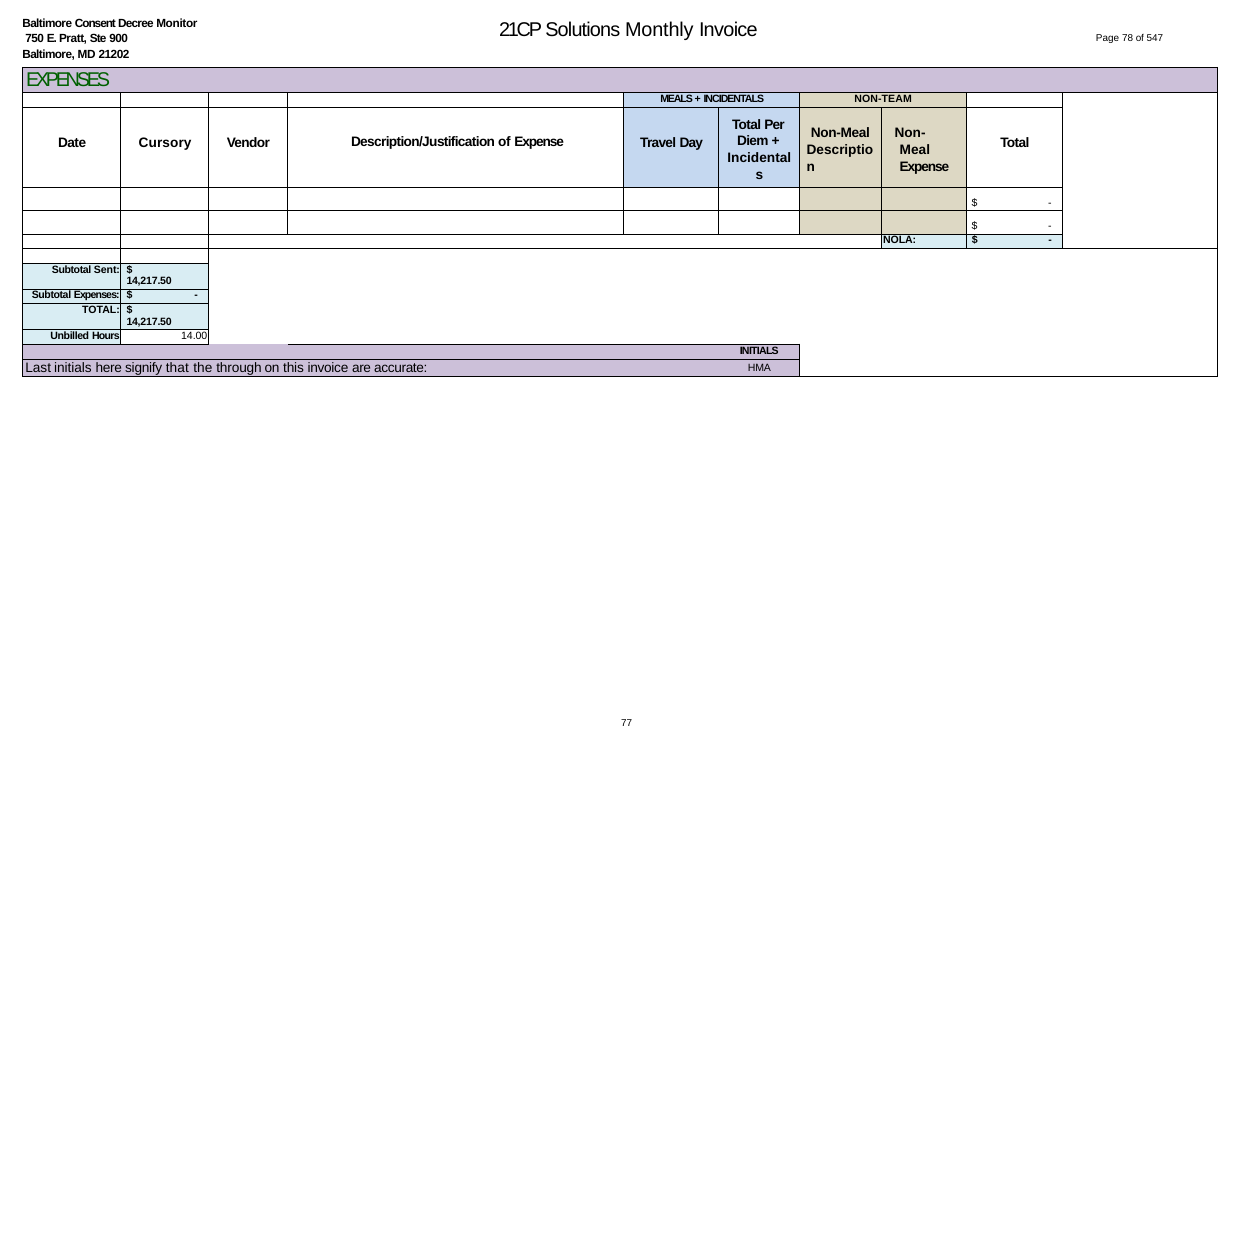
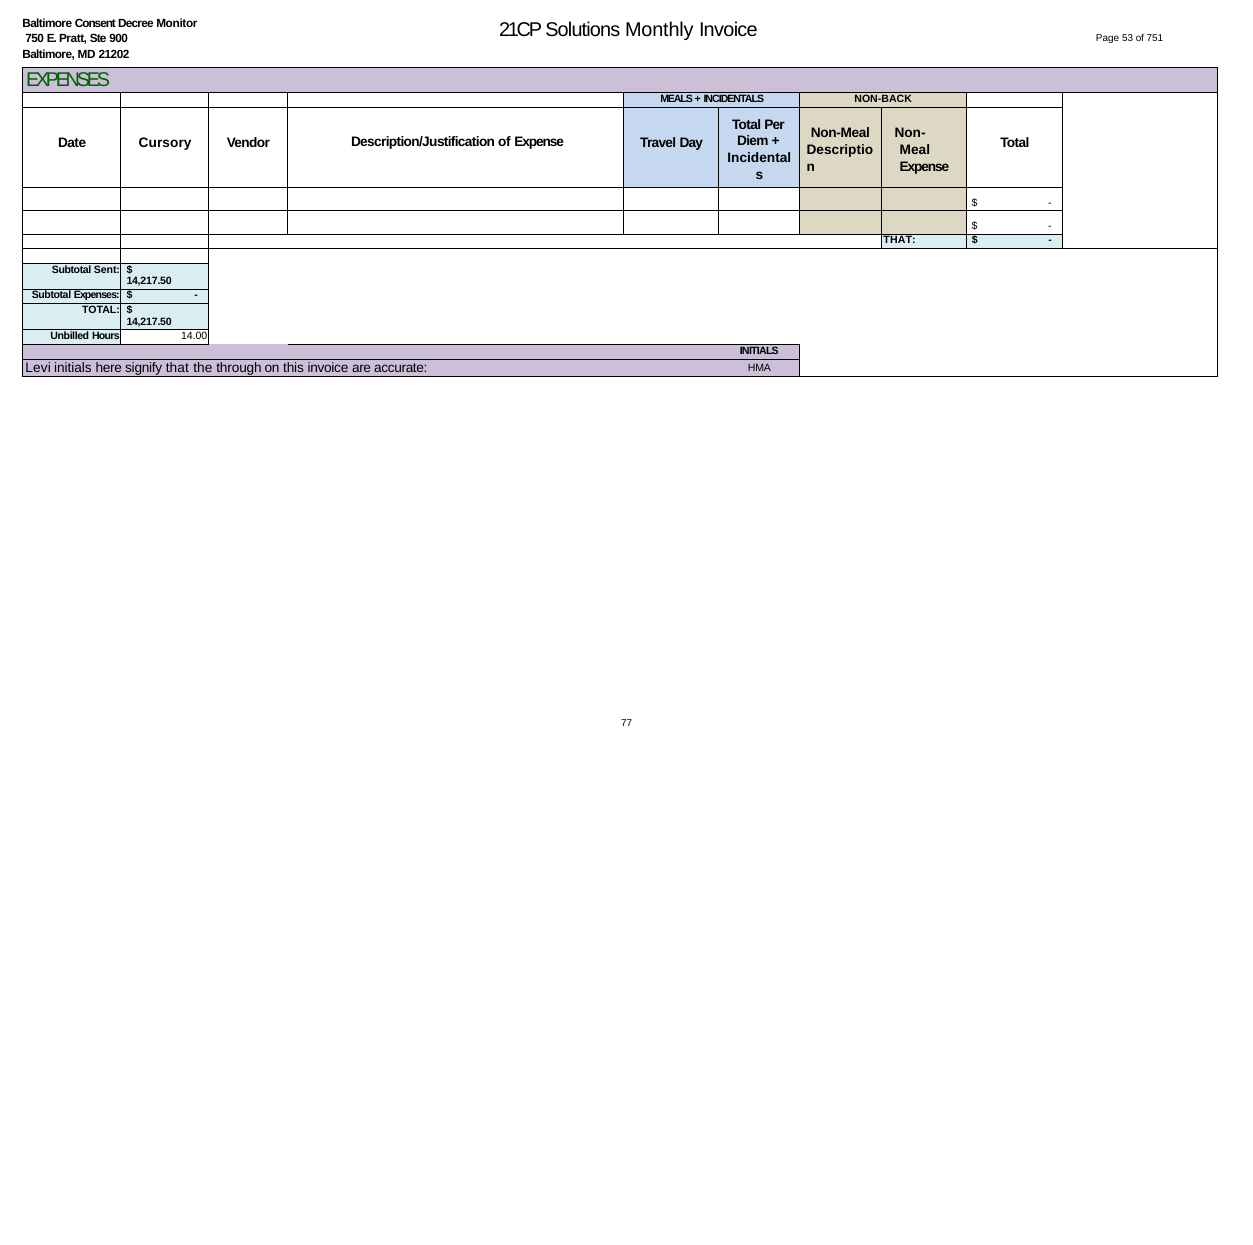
78: 78 -> 53
547: 547 -> 751
NON-TEAM: NON-TEAM -> NON-BACK
NOLA at (900, 240): NOLA -> THAT
Last: Last -> Levi
